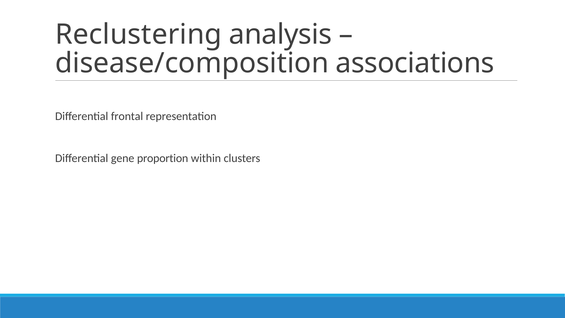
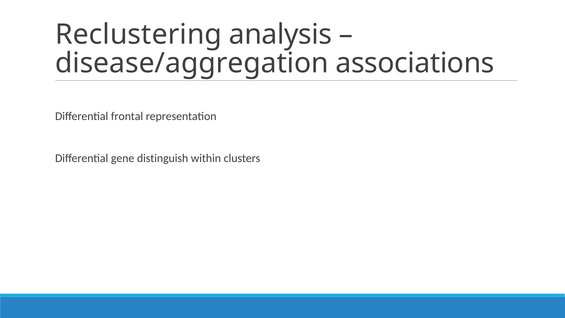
disease/composition: disease/composition -> disease/aggregation
proportion: proportion -> distinguish
